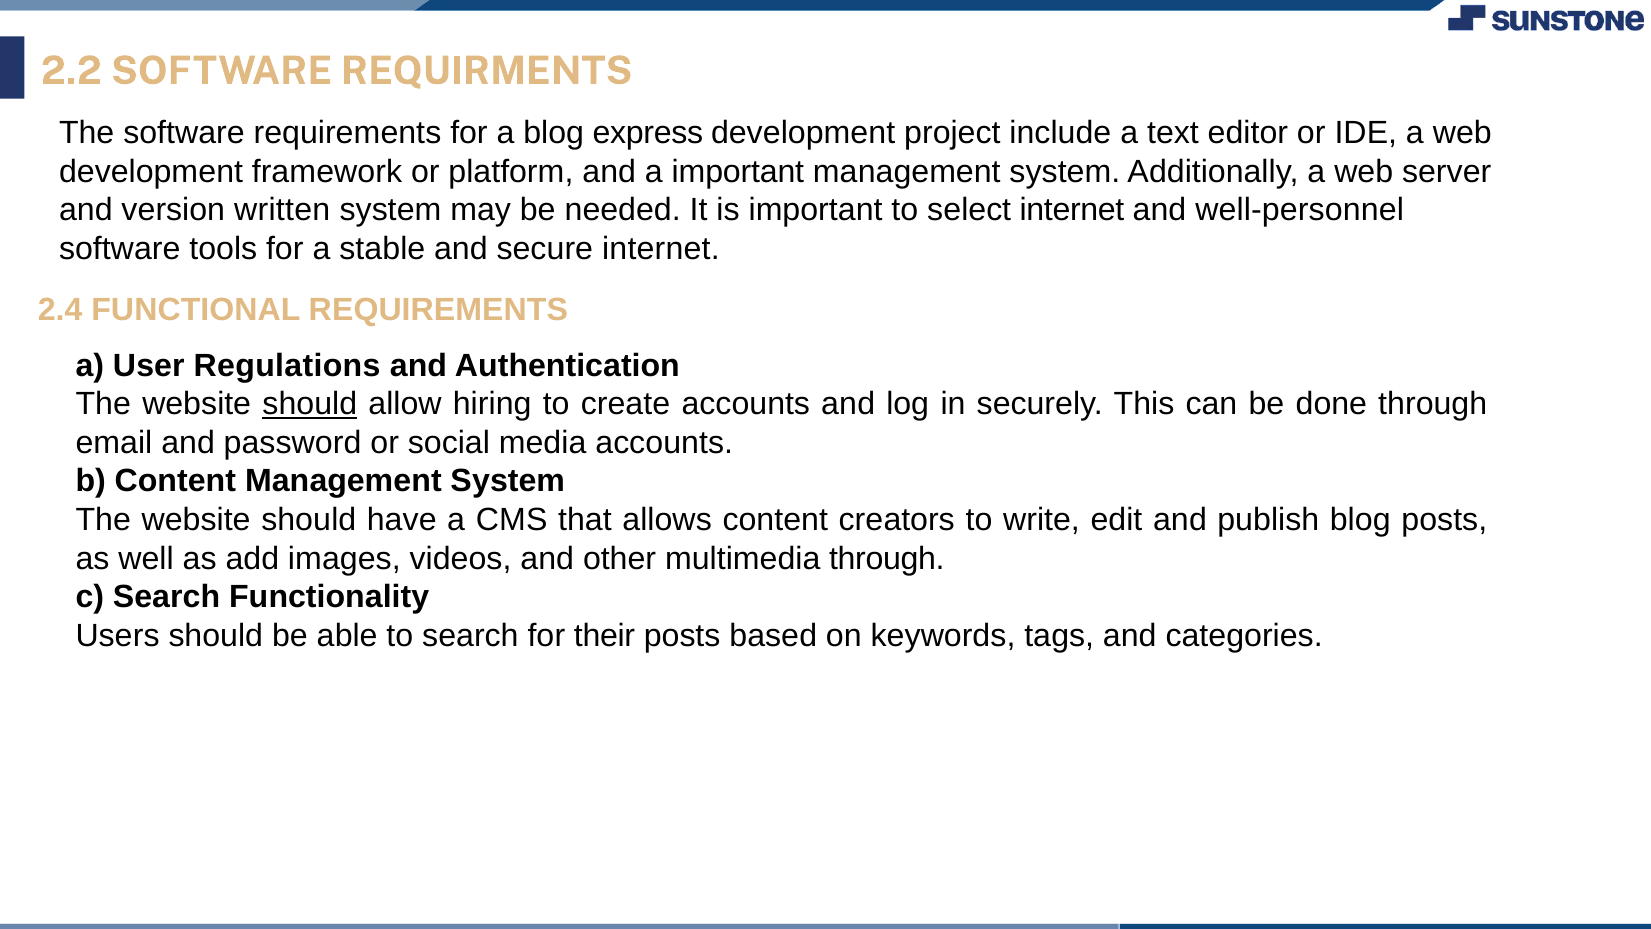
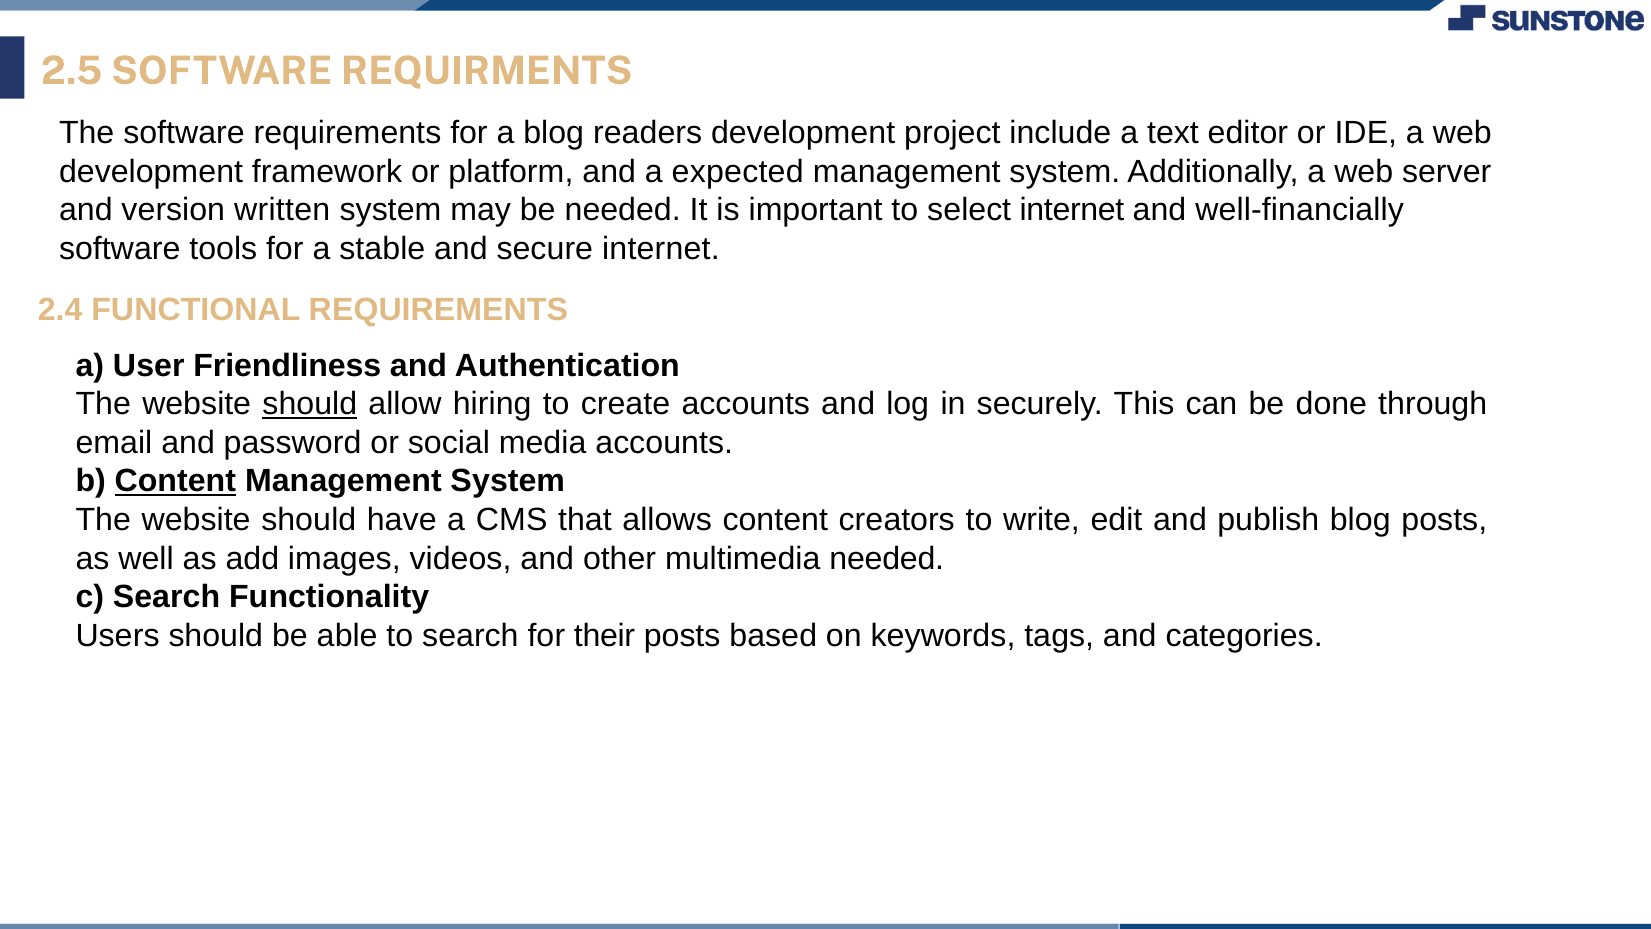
2.2: 2.2 -> 2.5
express: express -> readers
a important: important -> expected
well-personnel: well-personnel -> well-financially
Regulations: Regulations -> Friendliness
Content at (175, 481) underline: none -> present
multimedia through: through -> needed
